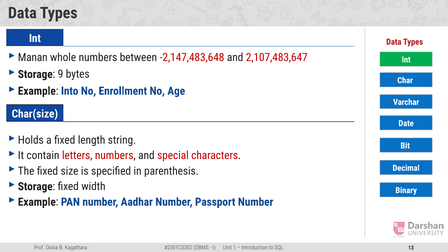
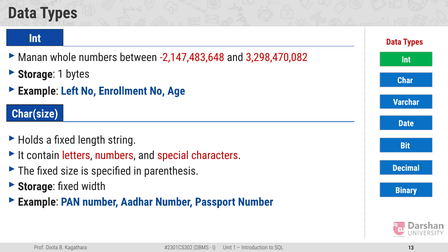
2,107,483,647: 2,107,483,647 -> 3,298,470,082
Storage 9: 9 -> 1
Into: Into -> Left
